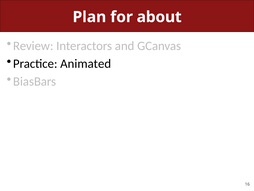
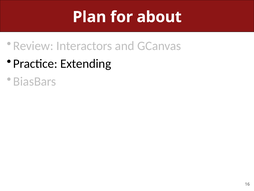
Animated: Animated -> Extending
